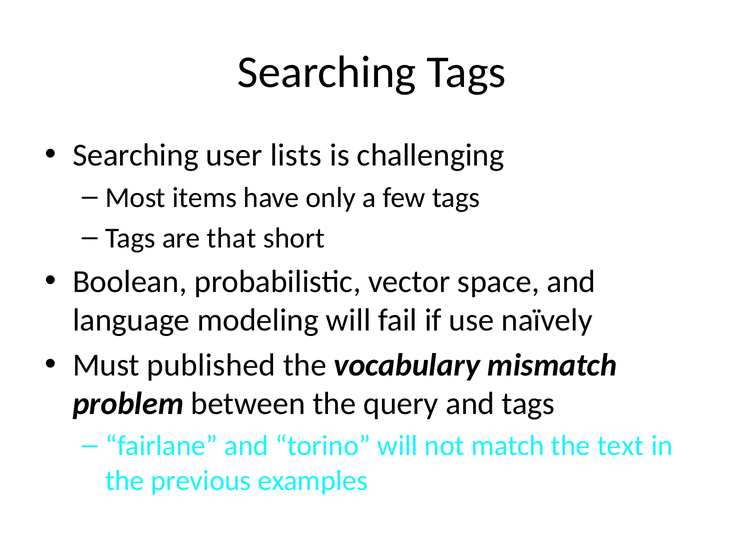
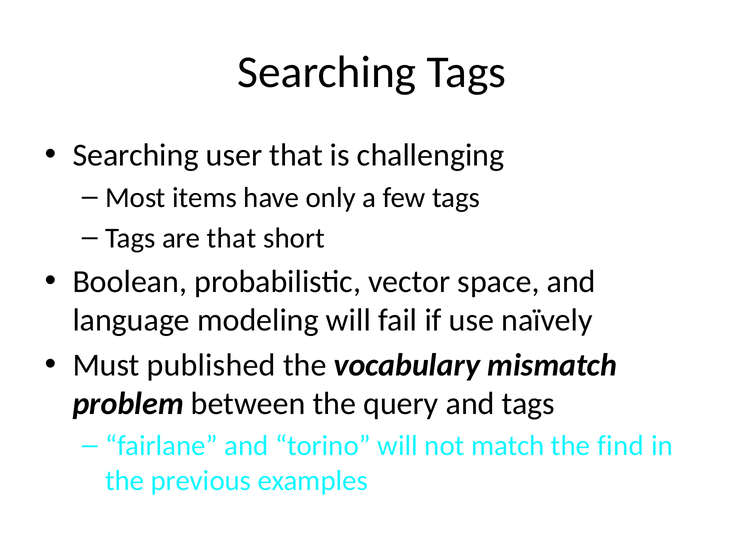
user lists: lists -> that
text: text -> find
